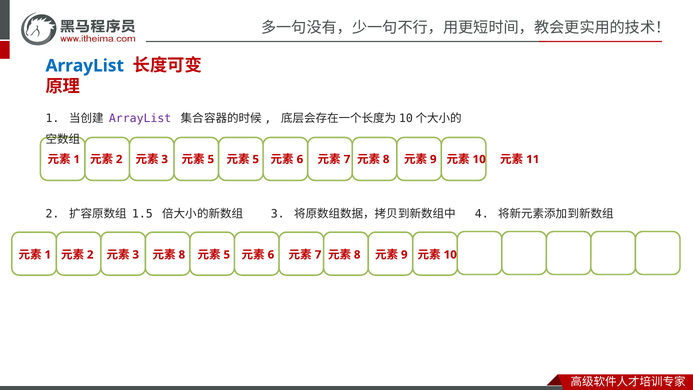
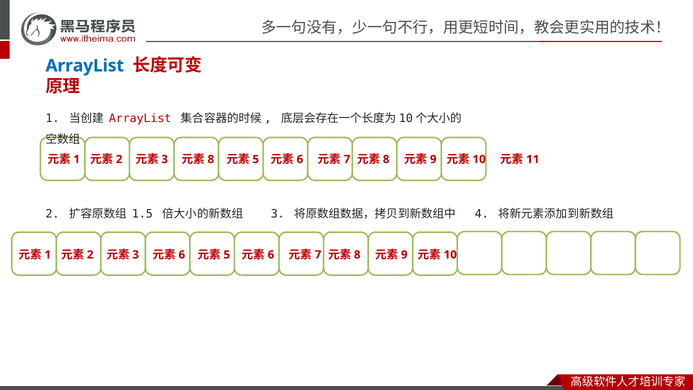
ArrayList at (140, 119) colour: purple -> red
5 at (211, 159): 5 -> 8
8 at (182, 255): 8 -> 6
